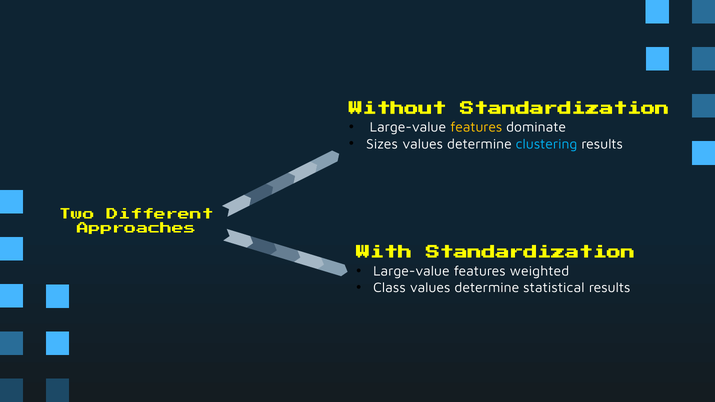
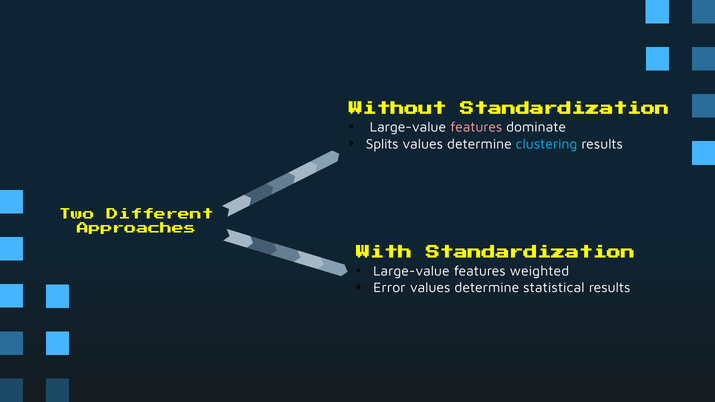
features at (476, 127) colour: yellow -> pink
Sizes: Sizes -> Splits
Class: Class -> Error
